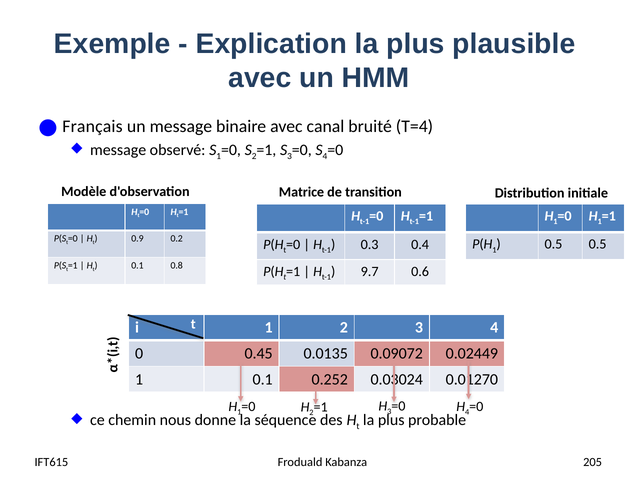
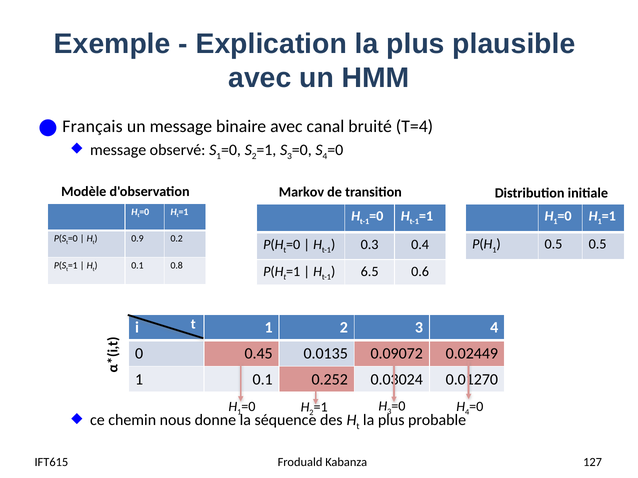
Matrice: Matrice -> Markov
9.7: 9.7 -> 6.5
205: 205 -> 127
